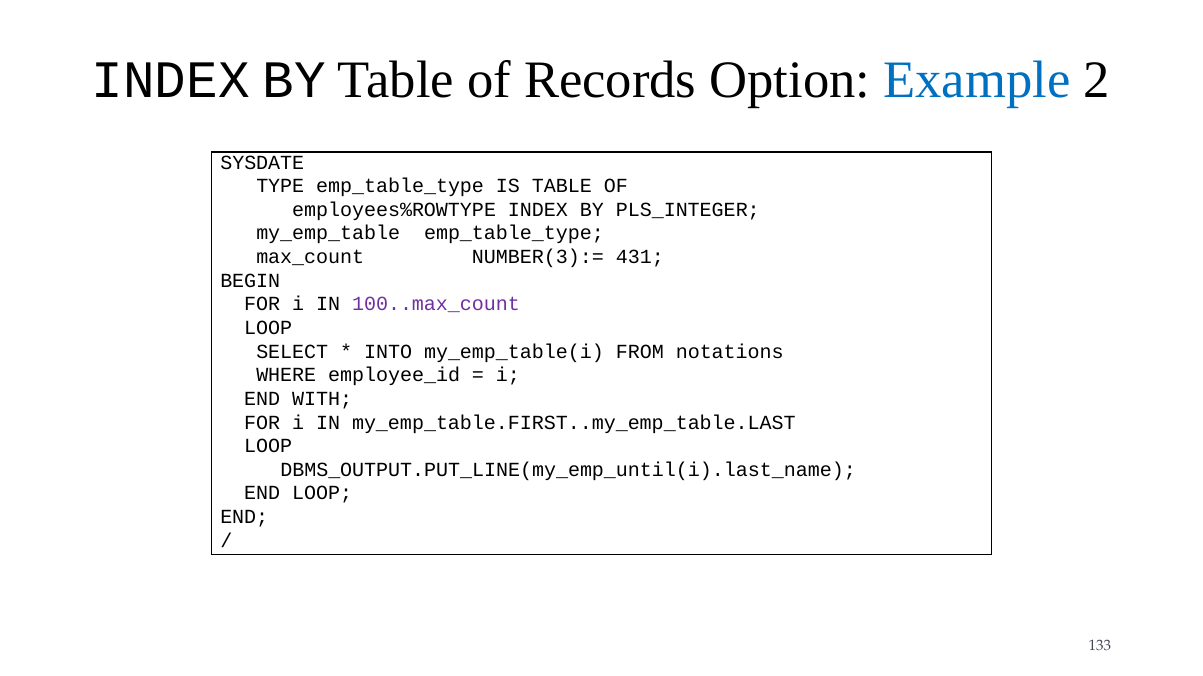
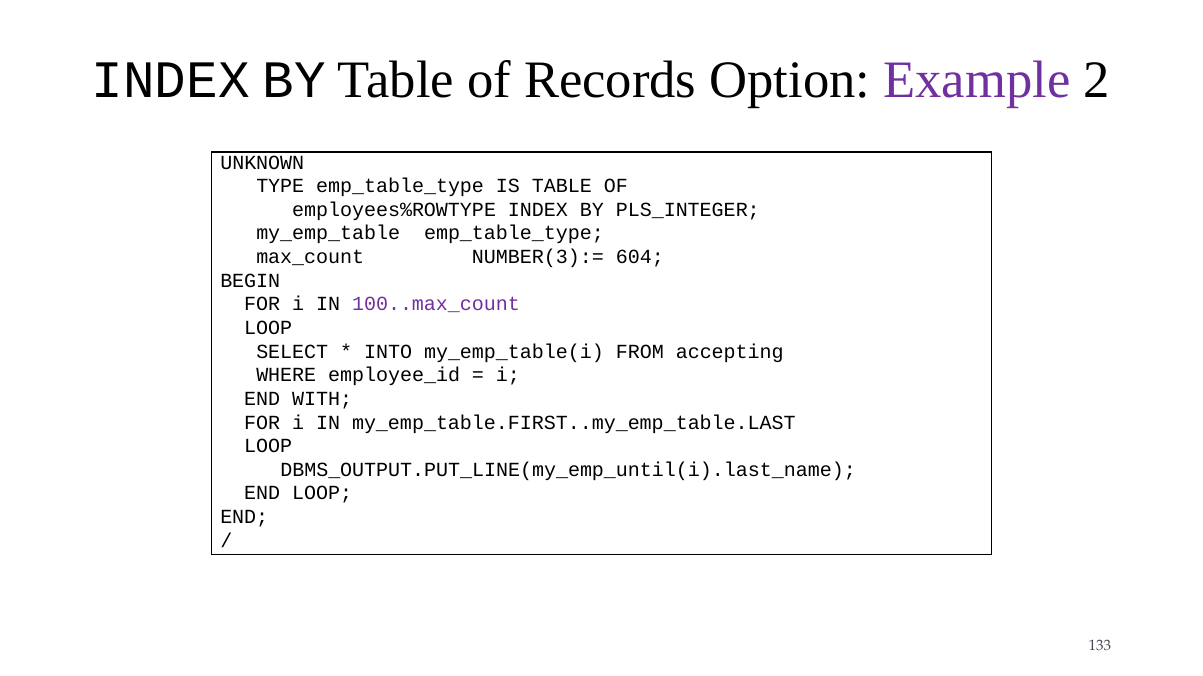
Example colour: blue -> purple
SYSDATE: SYSDATE -> UNKNOWN
431: 431 -> 604
notations: notations -> accepting
